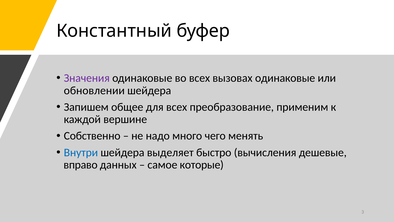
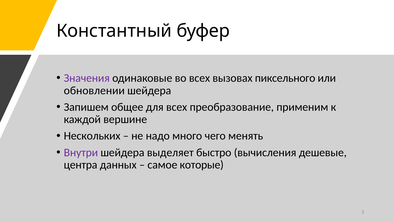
вызовах одинаковые: одинаковые -> пиксельного
Собственно: Собственно -> Нескольких
Внутри colour: blue -> purple
вправо: вправо -> центра
